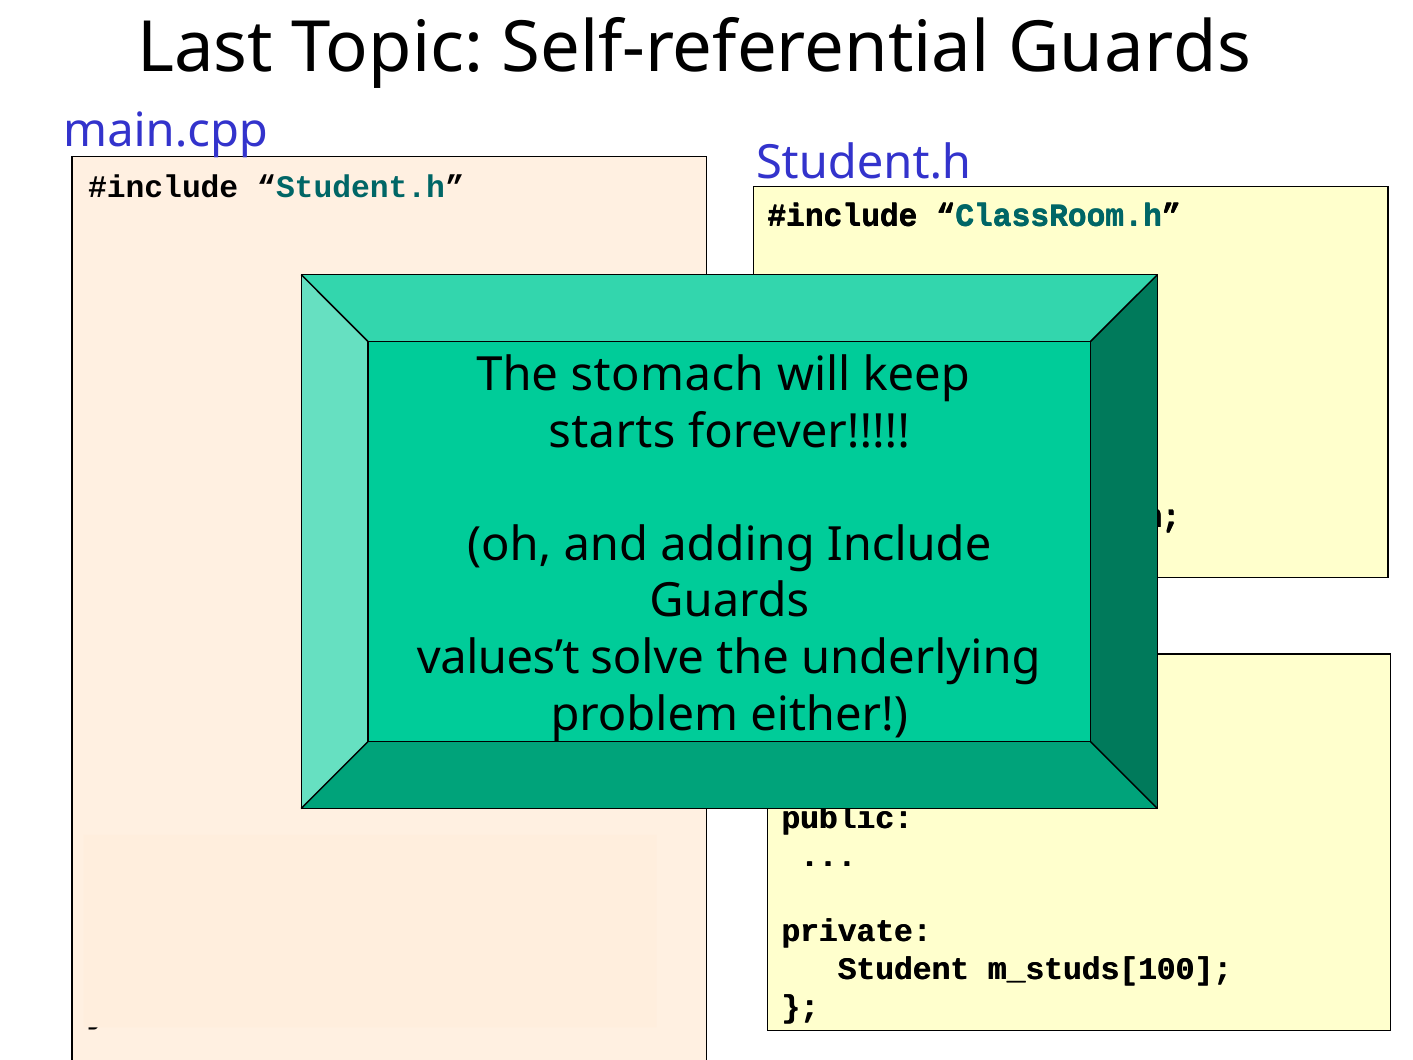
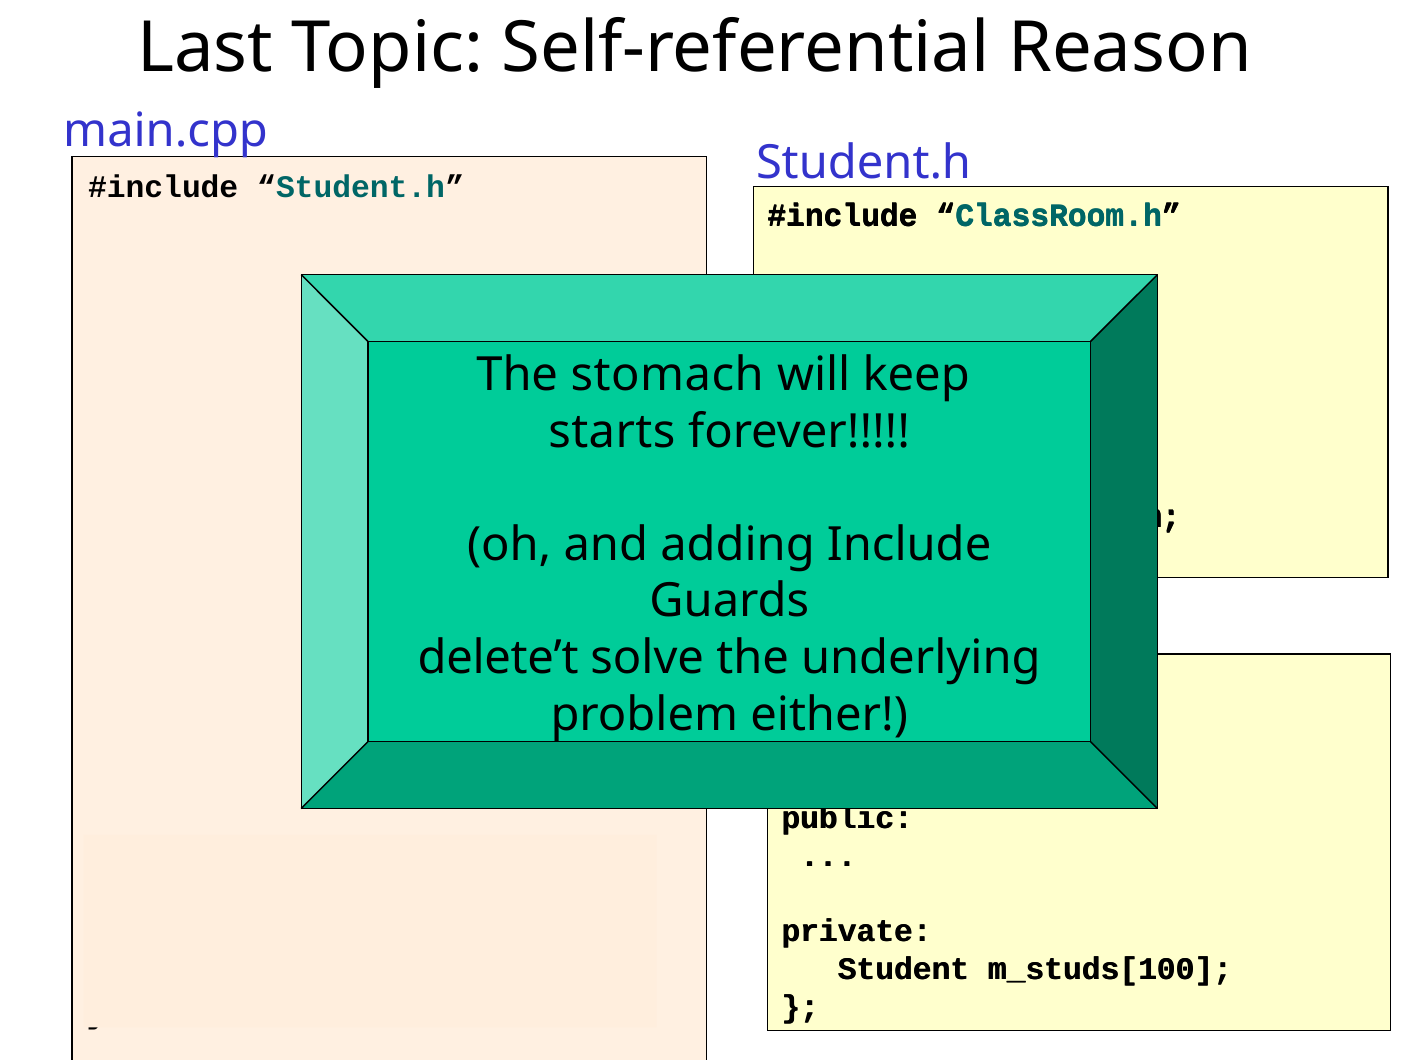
Self-referential Guards: Guards -> Reason
values’t: values’t -> delete’t
